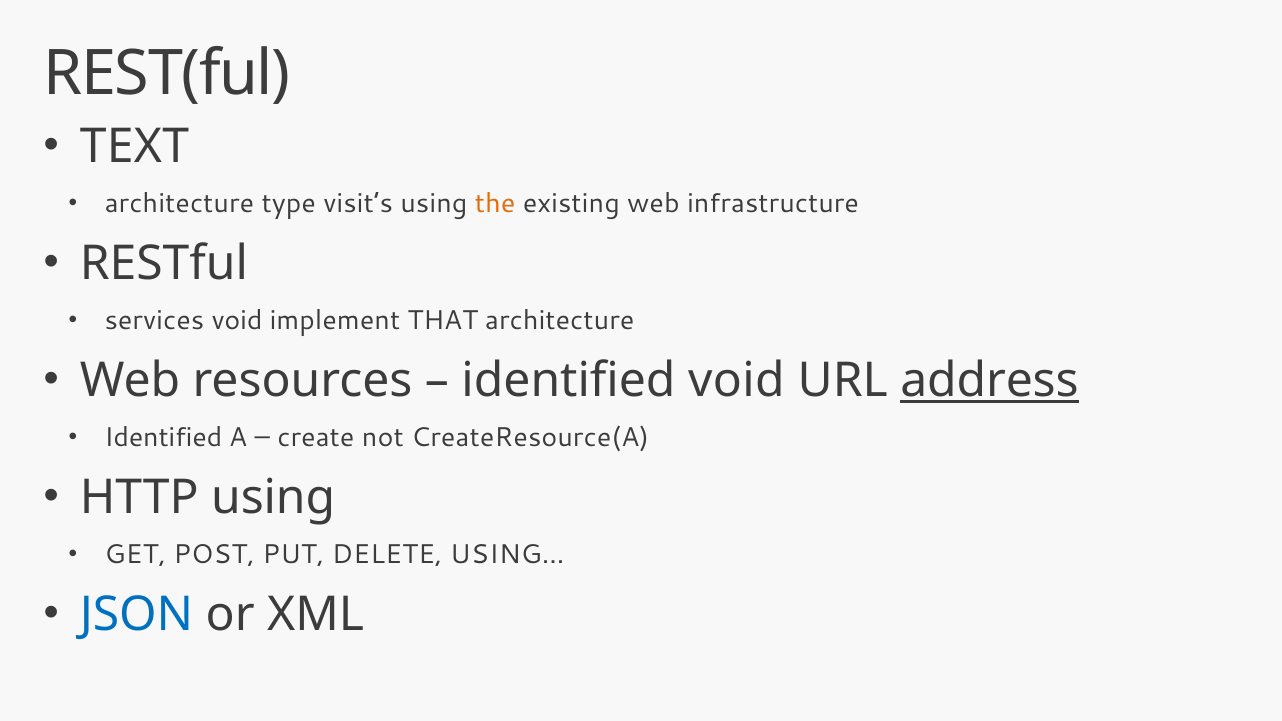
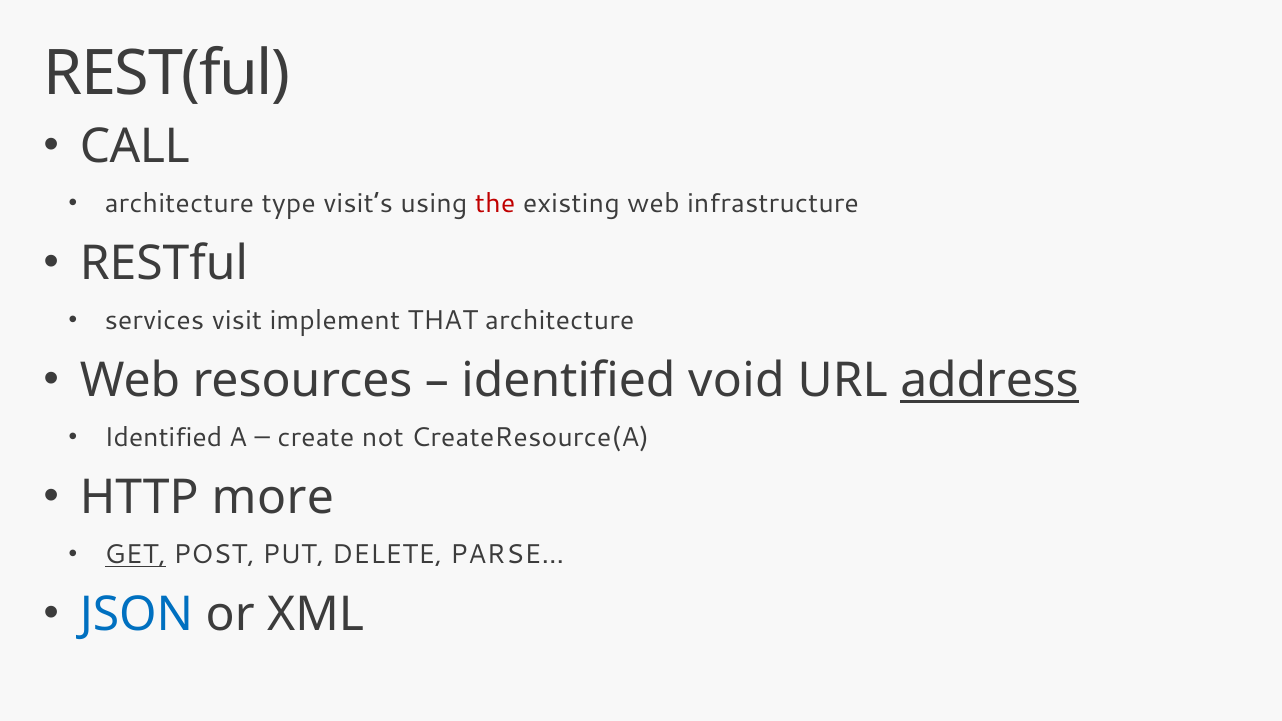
TEXT: TEXT -> CALL
the colour: orange -> red
services void: void -> visit
HTTP using: using -> more
GET underline: none -> present
USING…: USING… -> PARSE…
